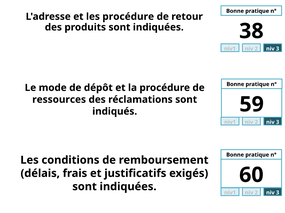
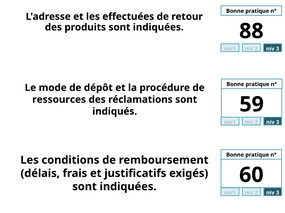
les procédure: procédure -> effectuées
38: 38 -> 88
